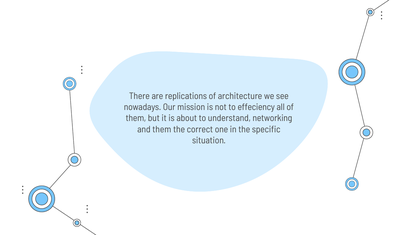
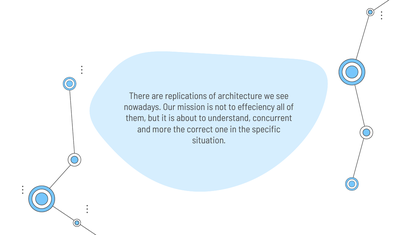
networking: networking -> concurrent
and them: them -> more
